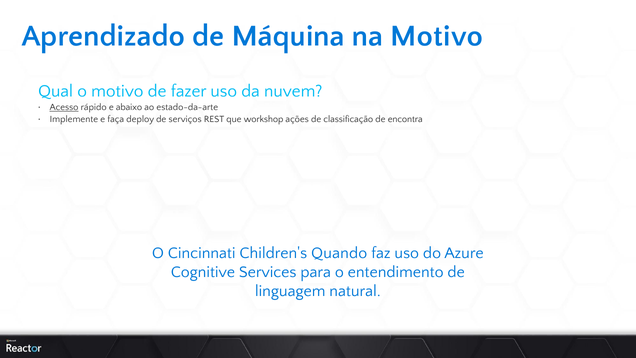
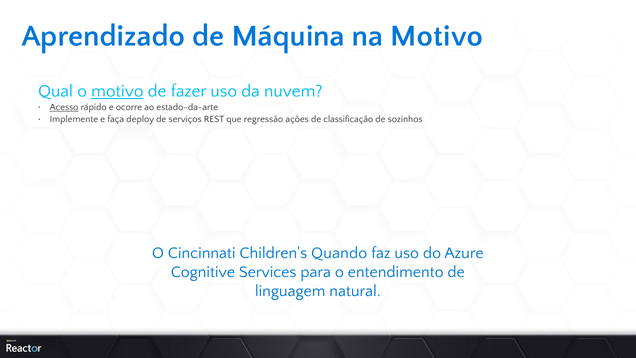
motivo at (117, 91) underline: none -> present
abaixo: abaixo -> ocorre
workshop: workshop -> regressão
encontra: encontra -> sozinhos
